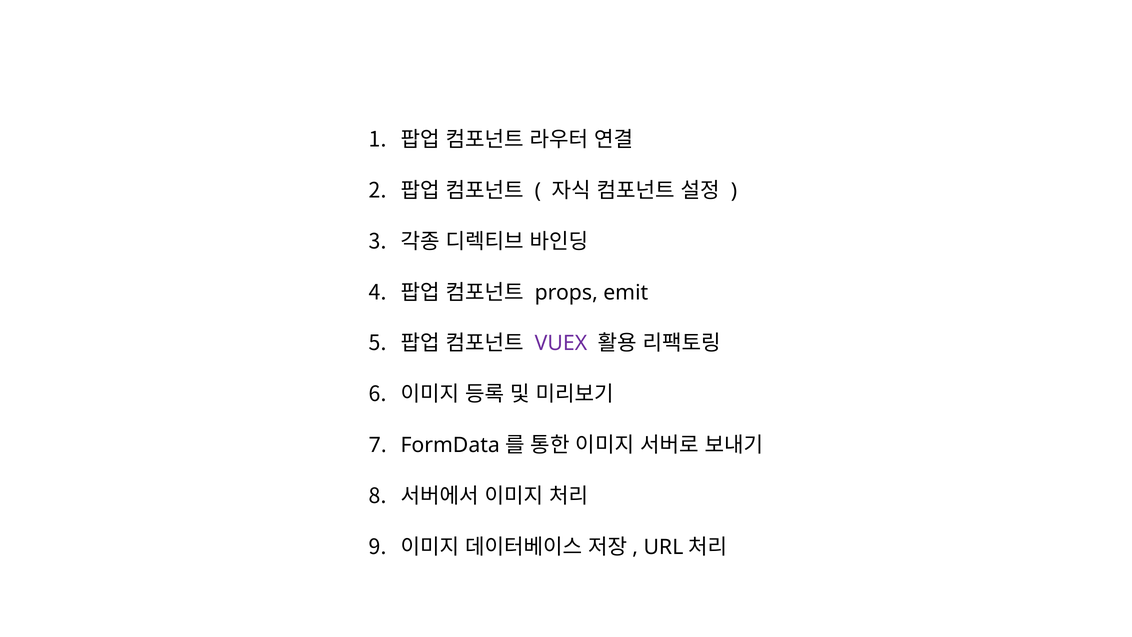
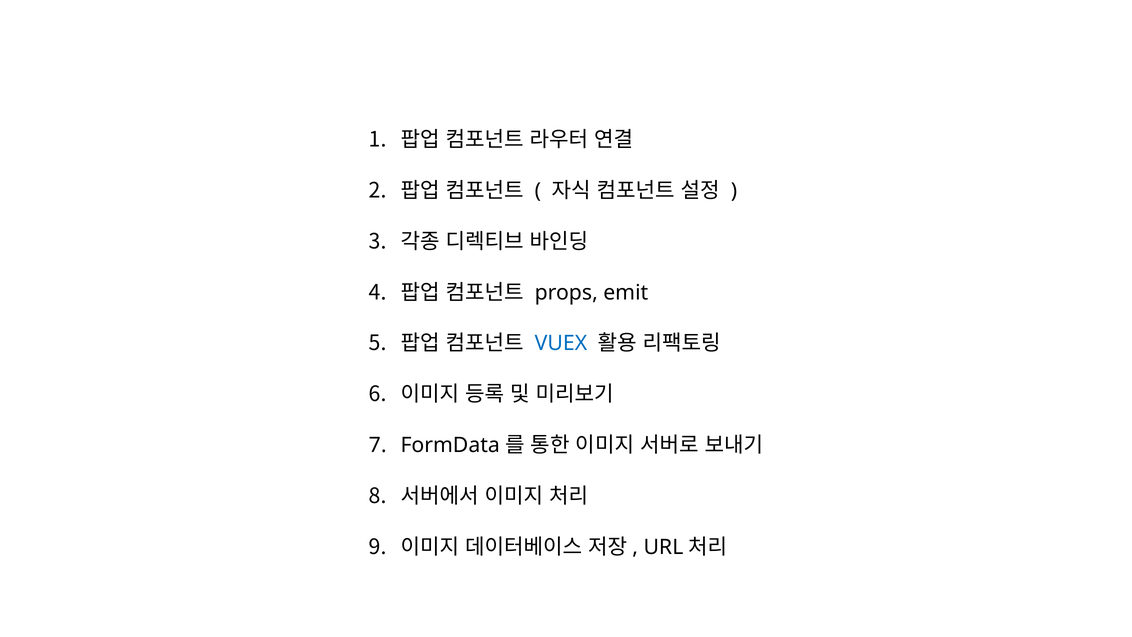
VUEX colour: purple -> blue
